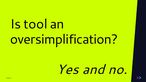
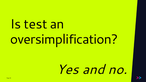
tool: tool -> test
